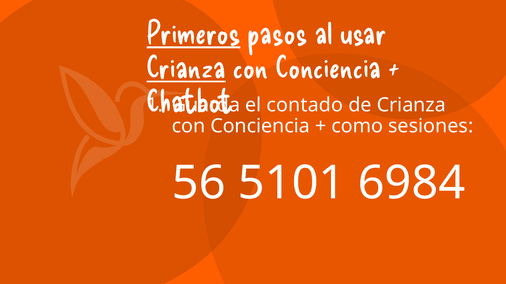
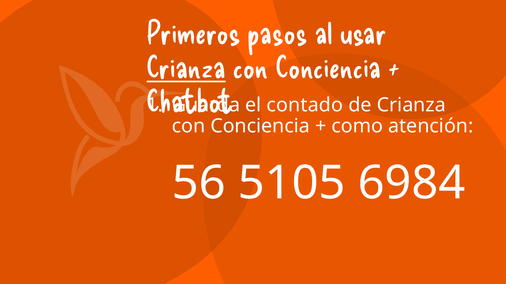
Primeros underline: present -> none
sesiones: sesiones -> atención
5101: 5101 -> 5105
